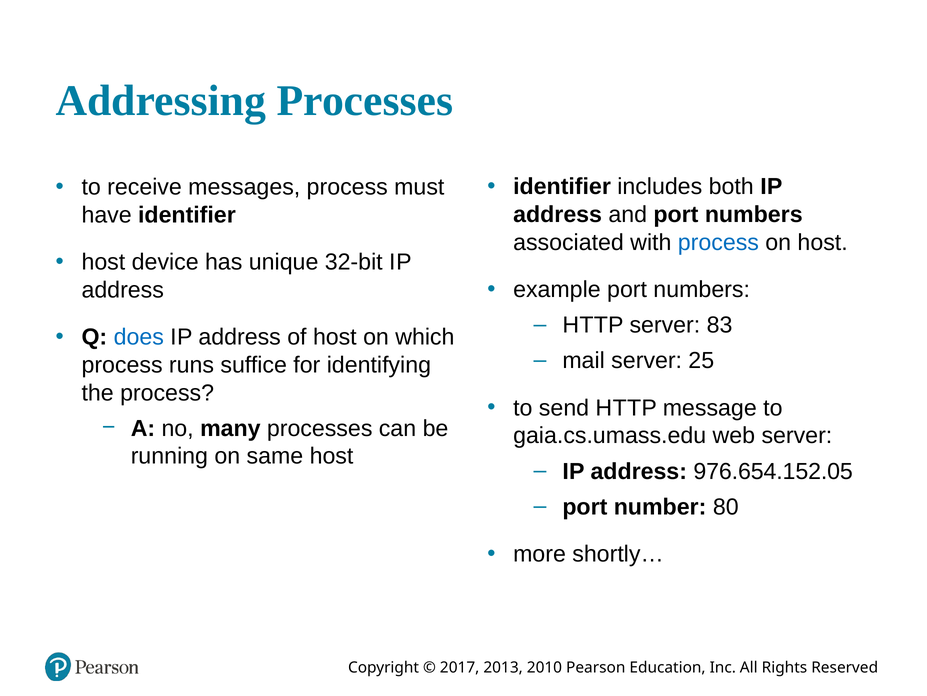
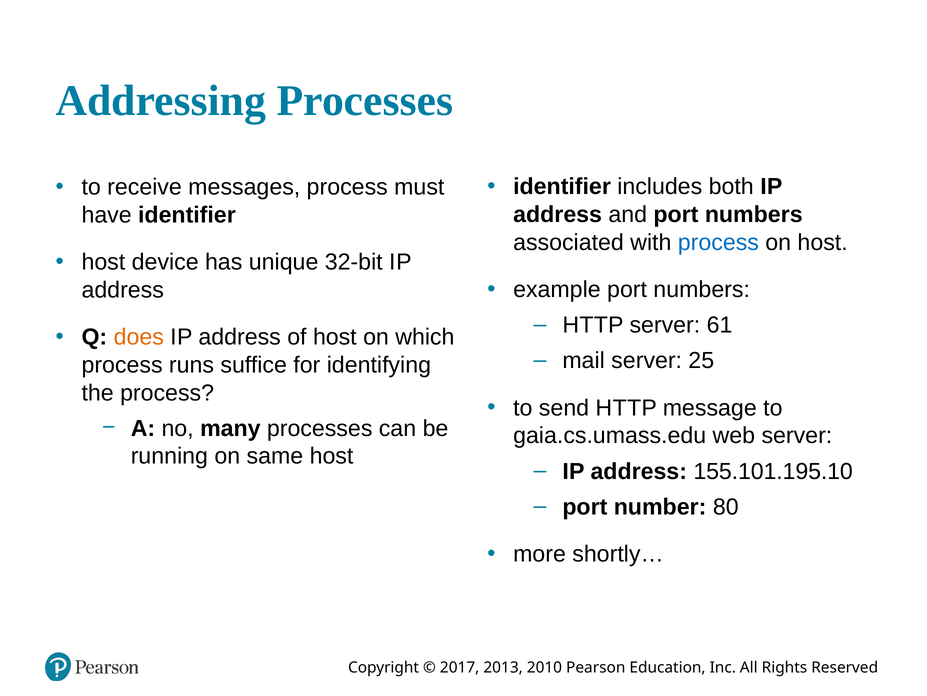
83: 83 -> 61
does colour: blue -> orange
976.654.152.05: 976.654.152.05 -> 155.101.195.10
